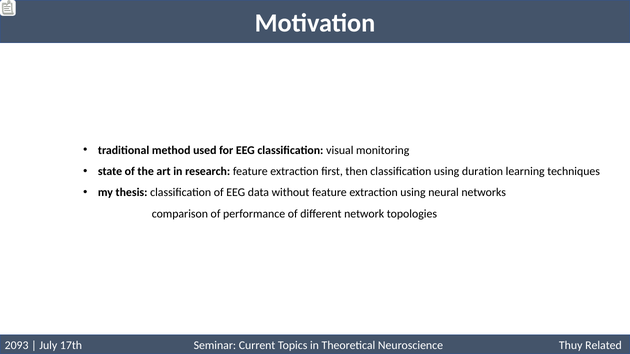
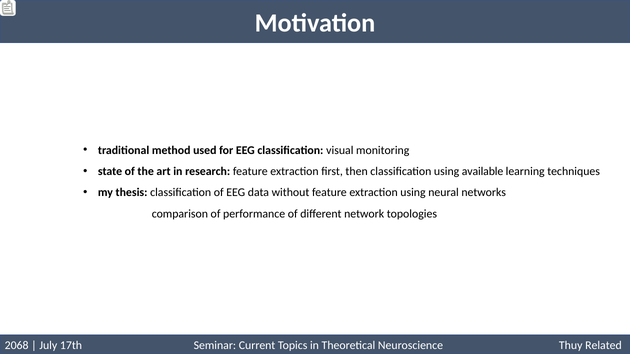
duration: duration -> available
2093: 2093 -> 2068
